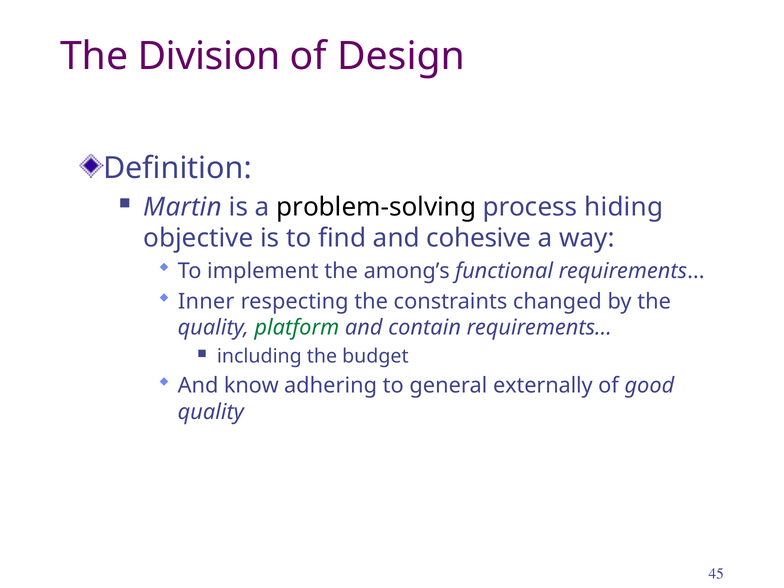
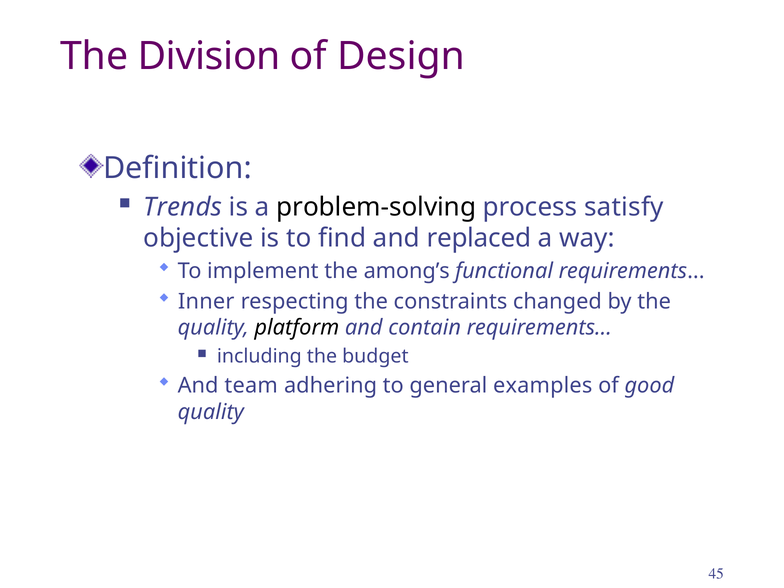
Martin: Martin -> Trends
hiding: hiding -> satisfy
cohesive: cohesive -> replaced
platform colour: green -> black
know: know -> team
externally: externally -> examples
